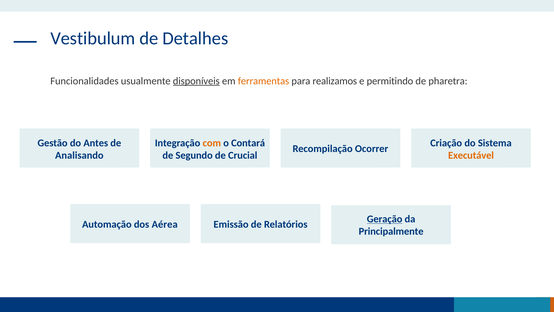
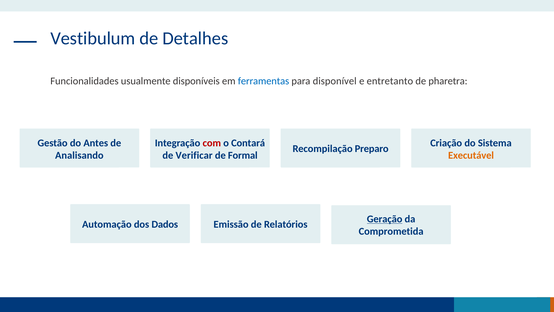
disponíveis underline: present -> none
ferramentas colour: orange -> blue
realizamos: realizamos -> disponível
permitindo: permitindo -> entretanto
com colour: orange -> red
Ocorrer: Ocorrer -> Preparo
Segundo: Segundo -> Verificar
Crucial: Crucial -> Formal
Aérea: Aérea -> Dados
Principalmente: Principalmente -> Comprometida
